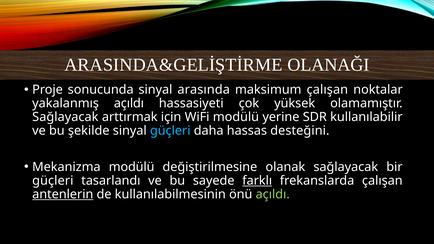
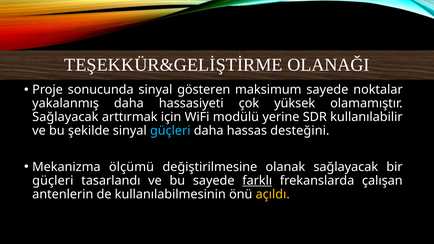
ARASINDA&GELİŞTİRME: ARASINDA&GELİŞTİRME -> TEŞEKKÜR&GELİŞTİRME
arasında: arasında -> gösteren
maksimum çalışan: çalışan -> sayede
yakalanmış açıldı: açıldı -> daha
Mekanizma modülü: modülü -> ölçümü
antenlerin underline: present -> none
açıldı at (273, 194) colour: light green -> yellow
